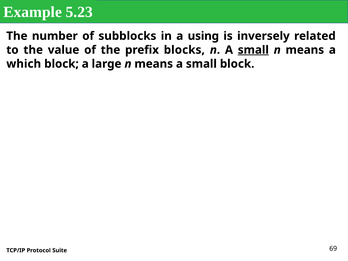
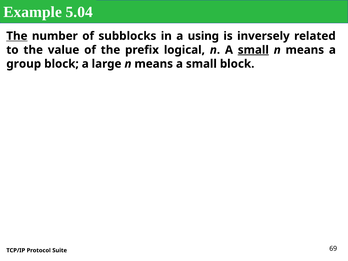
5.23: 5.23 -> 5.04
The at (17, 36) underline: none -> present
blocks: blocks -> logical
which: which -> group
